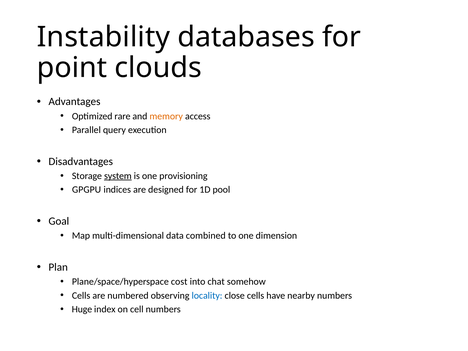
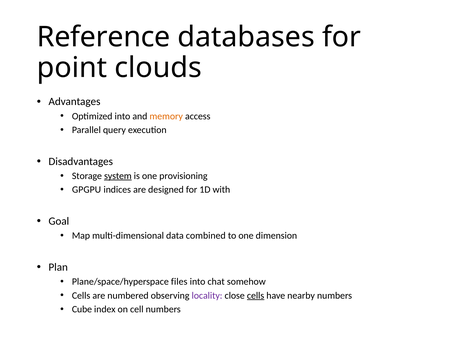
Instability: Instability -> Reference
Optimized rare: rare -> into
pool: pool -> with
cost: cost -> files
locality colour: blue -> purple
cells at (256, 295) underline: none -> present
Huge: Huge -> Cube
